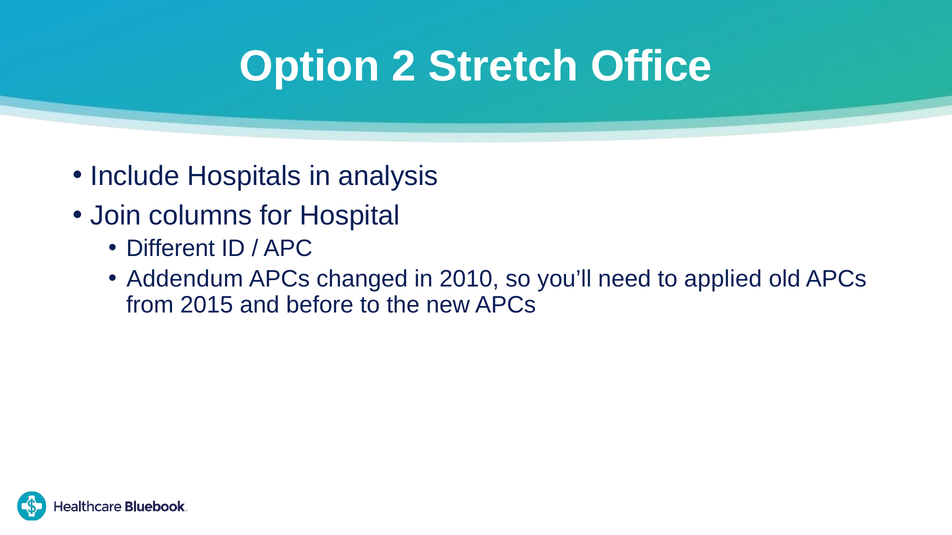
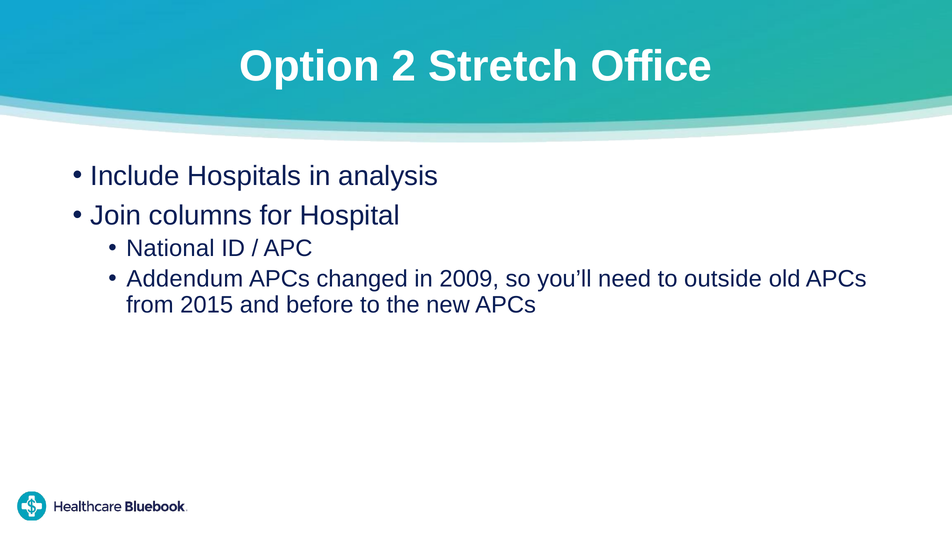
Different: Different -> National
2010: 2010 -> 2009
applied: applied -> outside
